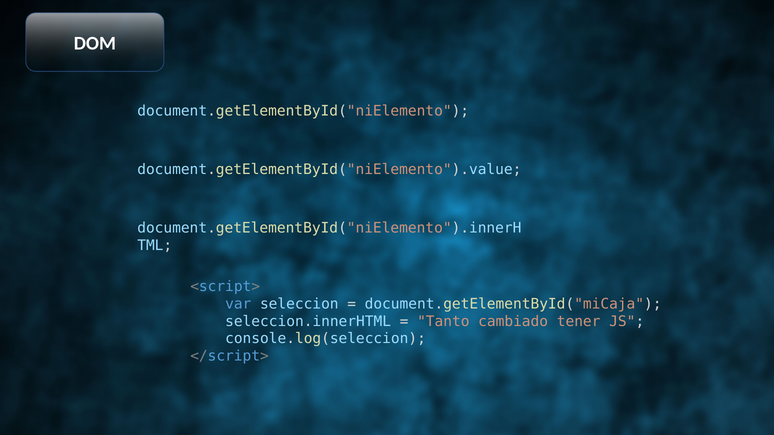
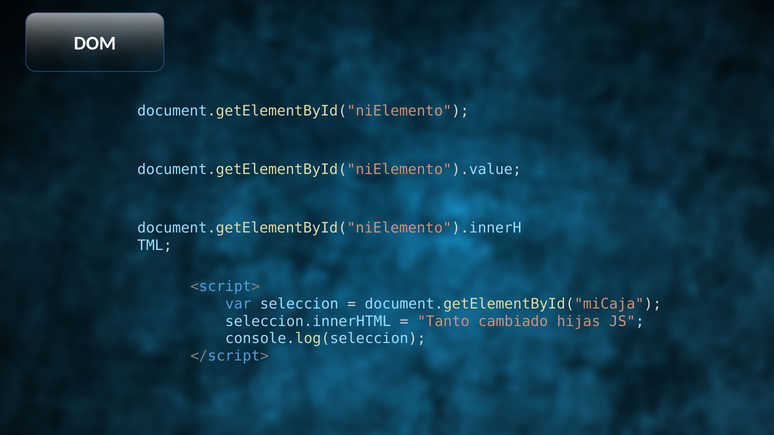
tener: tener -> hijas
